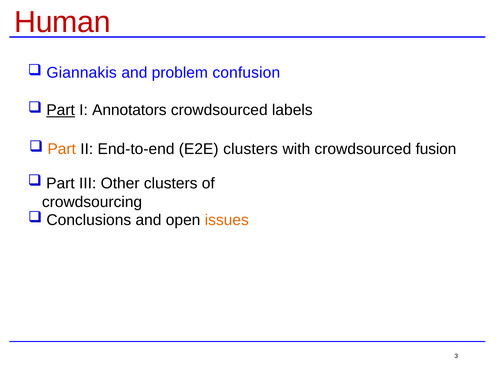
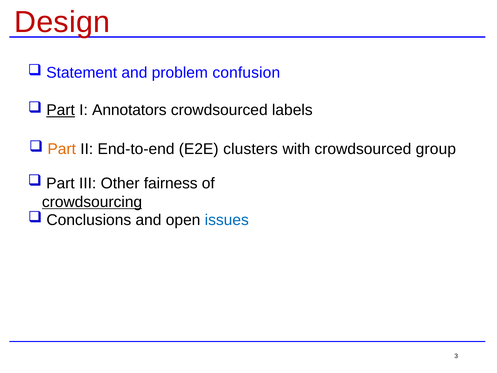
Human: Human -> Design
Giannakis: Giannakis -> Statement
fusion: fusion -> group
Other clusters: clusters -> fairness
crowdsourcing underline: none -> present
issues colour: orange -> blue
